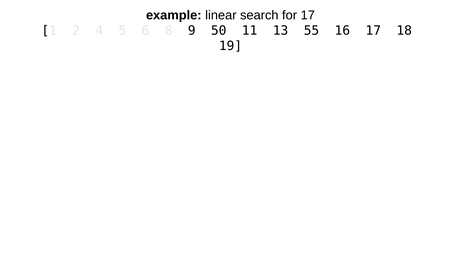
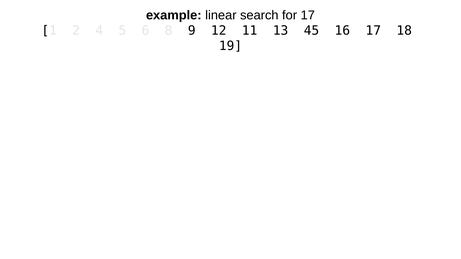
50: 50 -> 12
55: 55 -> 45
